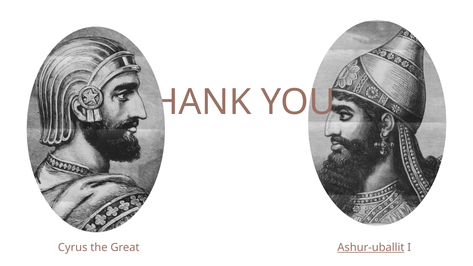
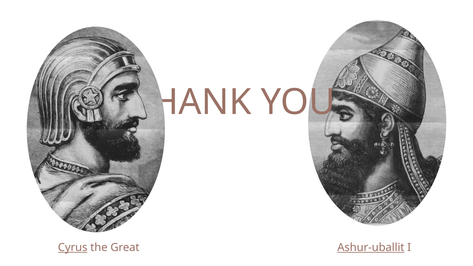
Cyrus underline: none -> present
